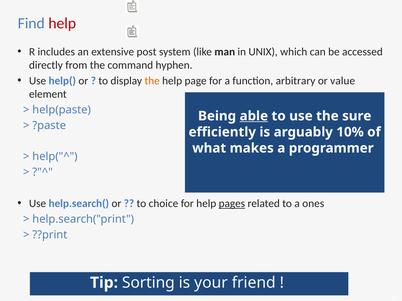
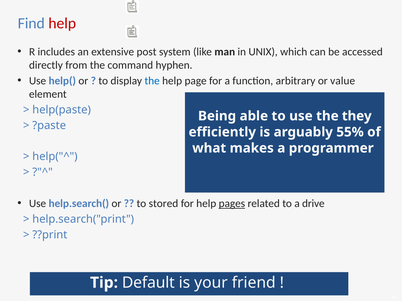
the at (152, 81) colour: orange -> blue
able underline: present -> none
sure: sure -> they
10%: 10% -> 55%
choice: choice -> stored
ones: ones -> drive
Sorting: Sorting -> Default
